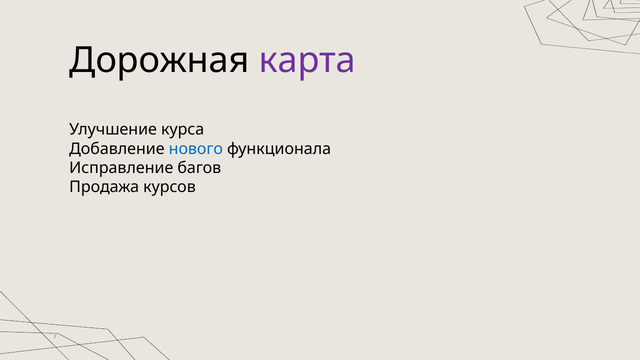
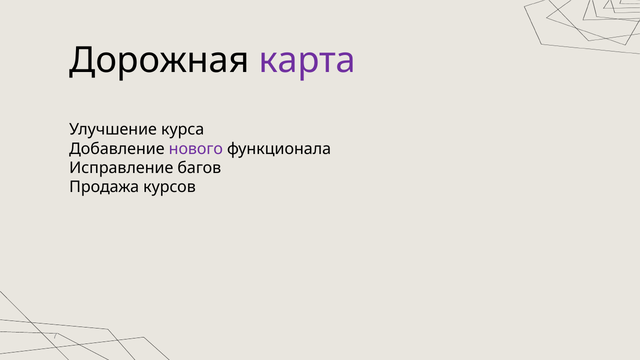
нового colour: blue -> purple
